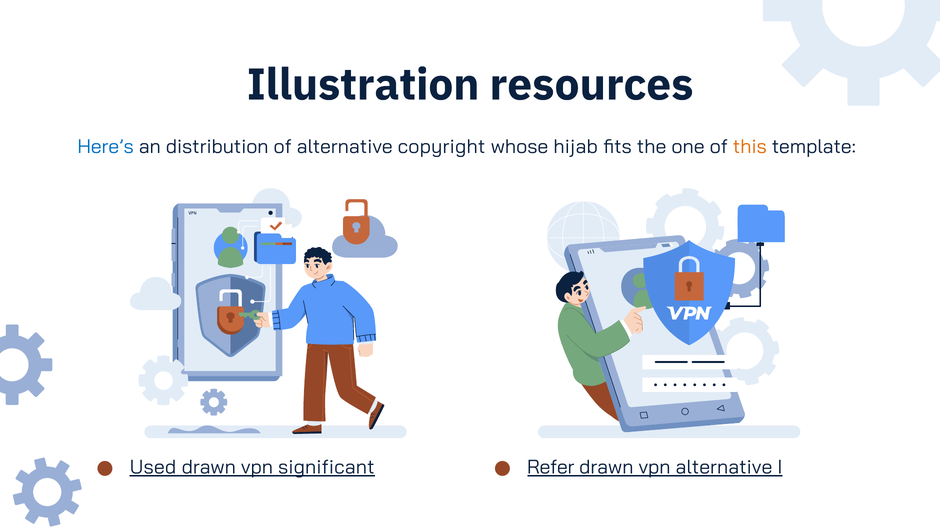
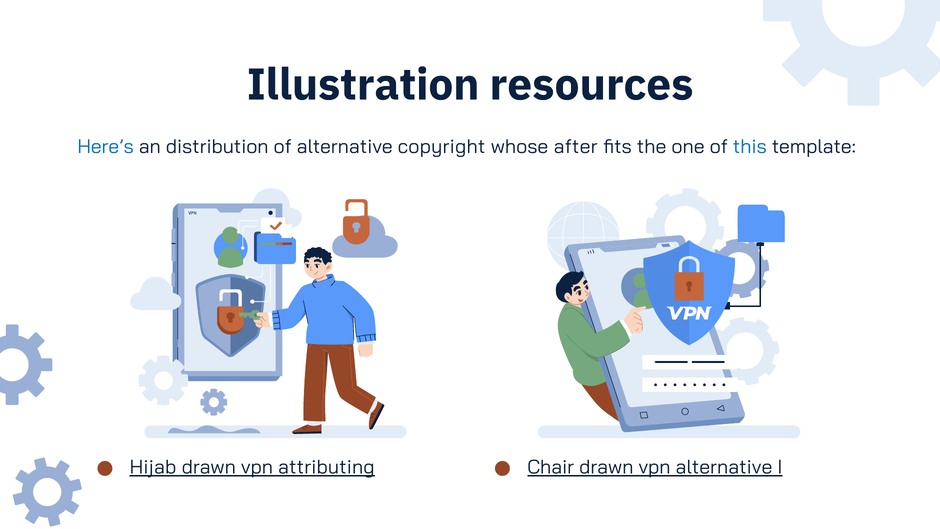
hijab: hijab -> after
this colour: orange -> blue
Used: Used -> Hijab
significant: significant -> attributing
Refer: Refer -> Chair
